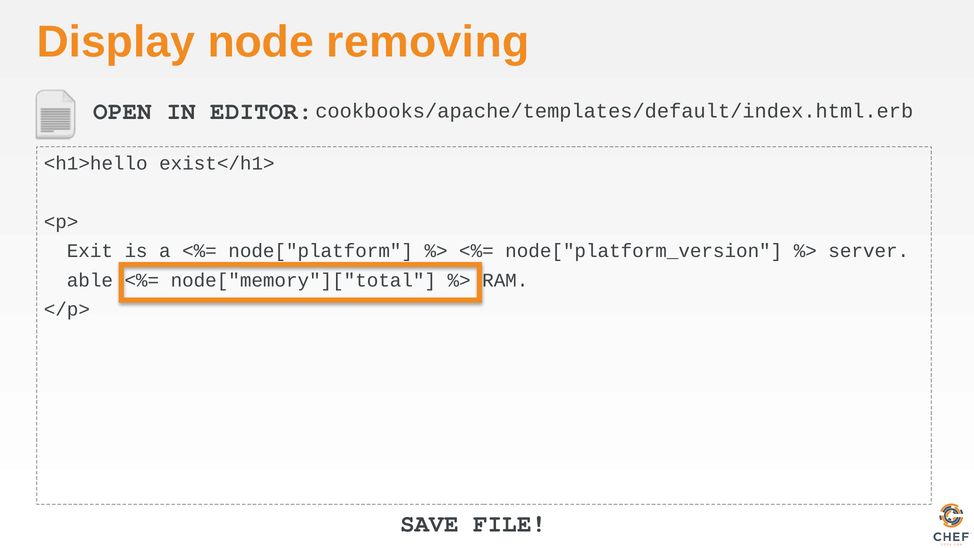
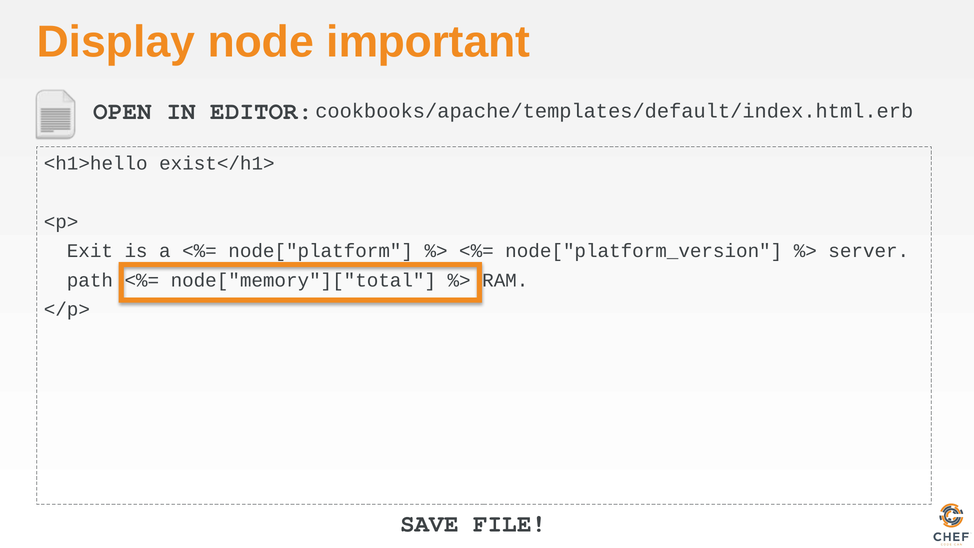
removing: removing -> important
able: able -> path
